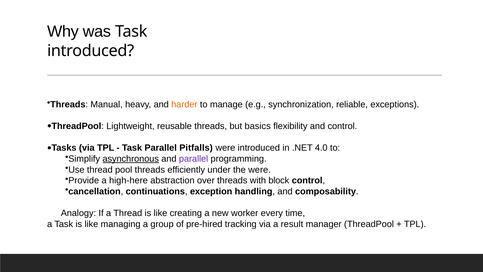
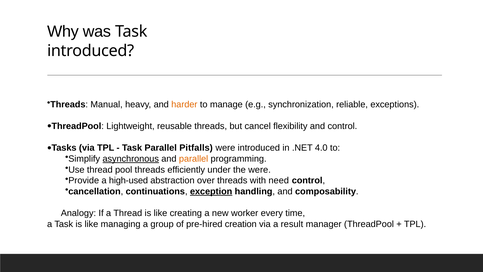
basics: basics -> cancel
parallel at (194, 159) colour: purple -> orange
high-here: high-here -> high-used
block: block -> need
exception underline: none -> present
tracking: tracking -> creation
